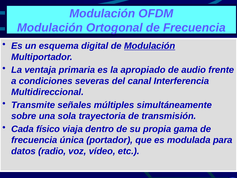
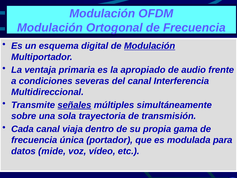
señales underline: none -> present
Cada físico: físico -> canal
radio: radio -> mide
